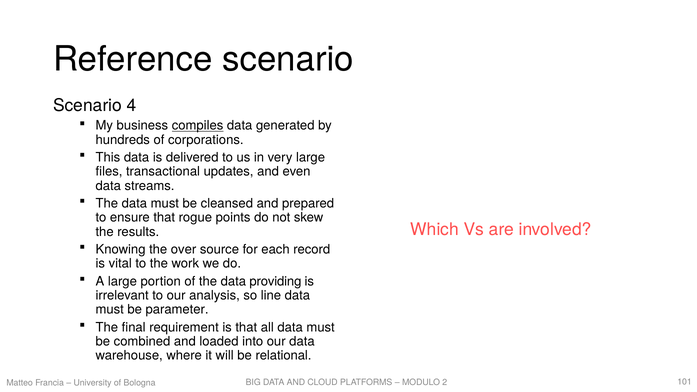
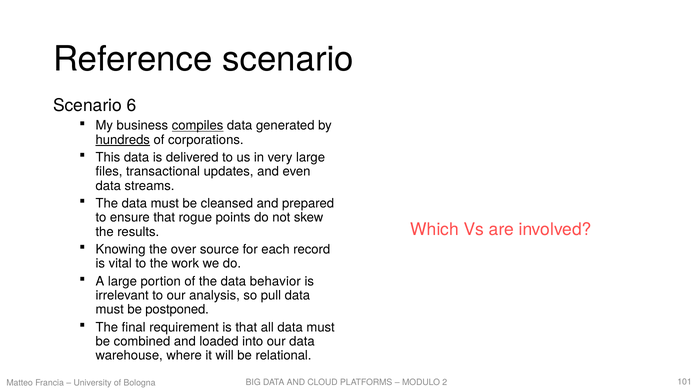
4: 4 -> 6
hundreds underline: none -> present
providing: providing -> behavior
line: line -> pull
parameter: parameter -> postponed
